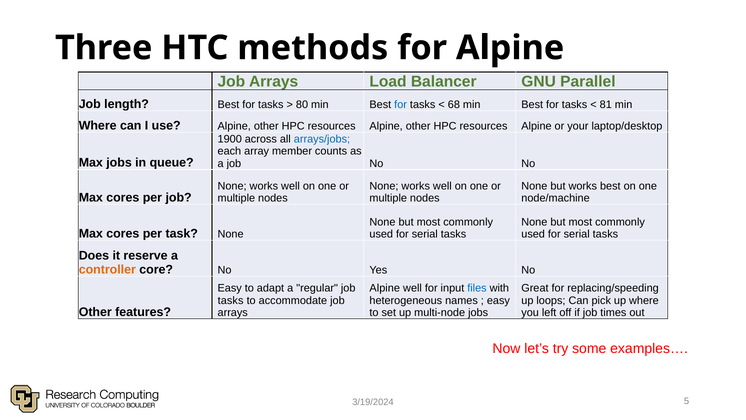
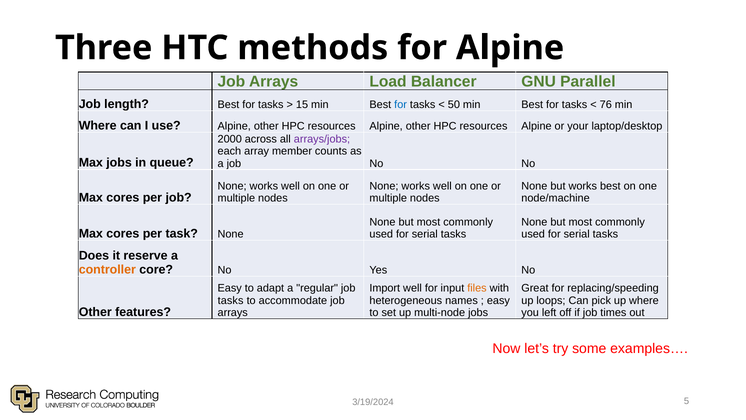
80: 80 -> 15
68: 68 -> 50
81: 81 -> 76
1900: 1900 -> 2000
arrays/jobs colour: blue -> purple
Alpine at (385, 288): Alpine -> Import
files colour: blue -> orange
